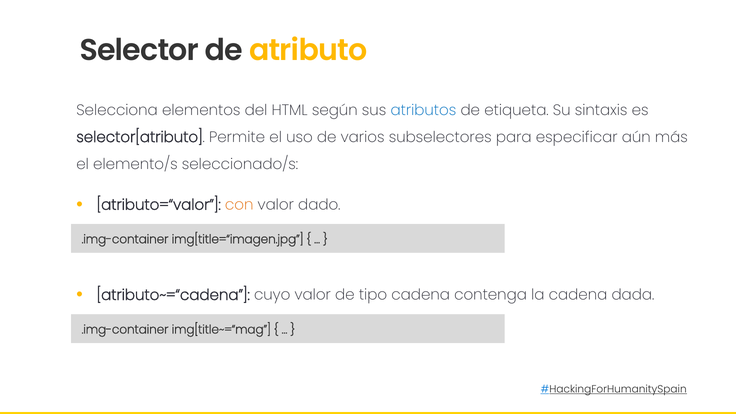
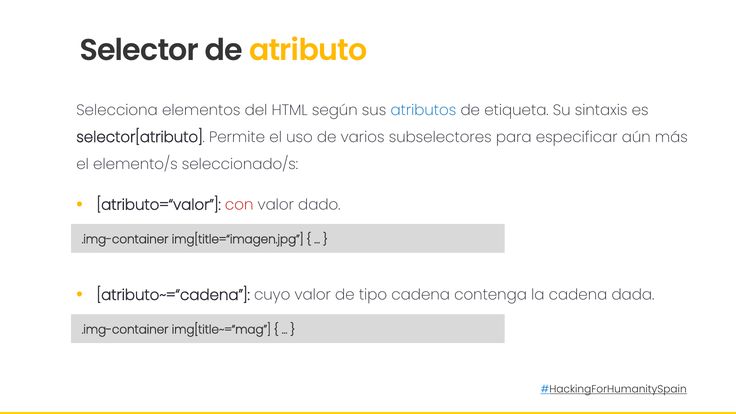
con colour: orange -> red
